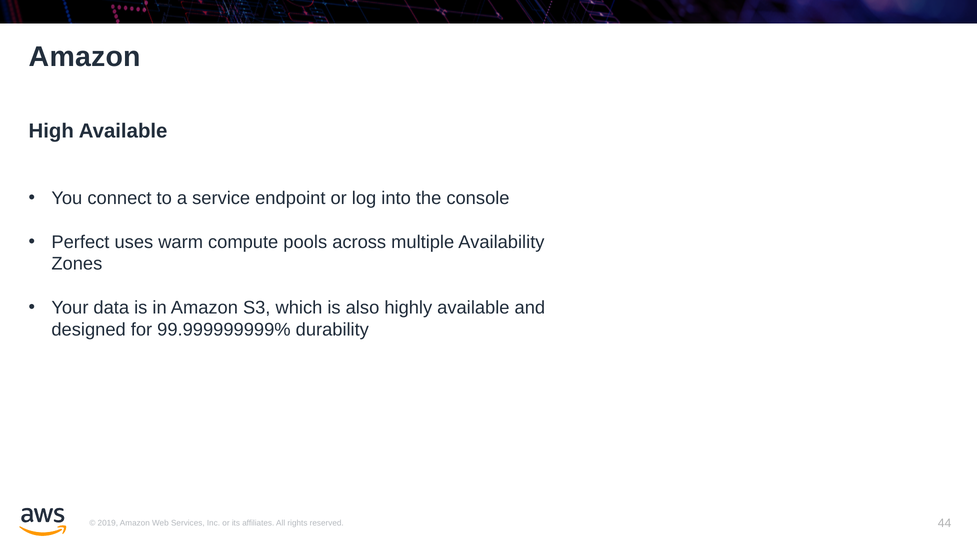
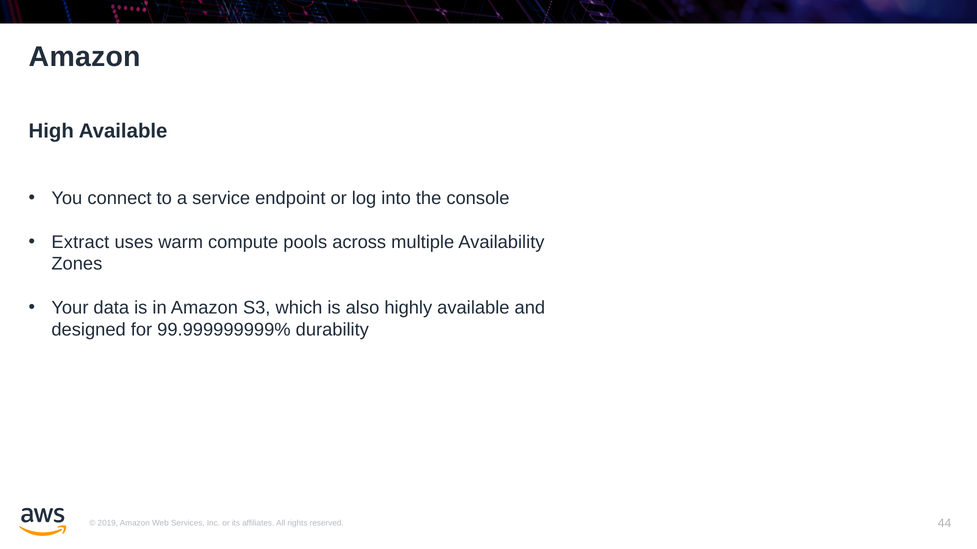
Perfect: Perfect -> Extract
